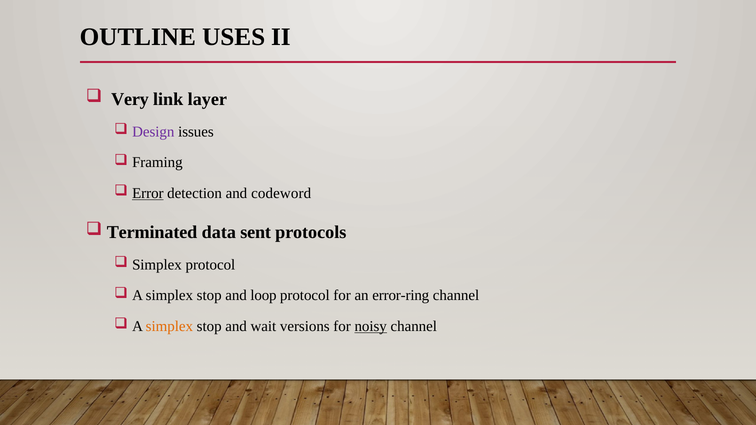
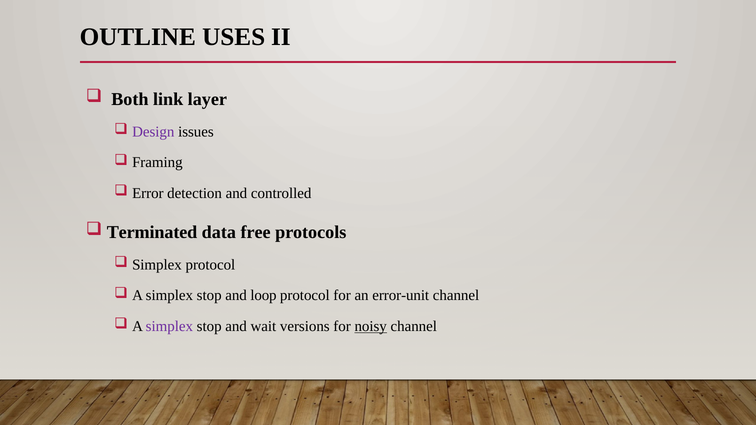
Very: Very -> Both
Error underline: present -> none
codeword: codeword -> controlled
sent: sent -> free
error-ring: error-ring -> error-unit
simplex at (169, 326) colour: orange -> purple
